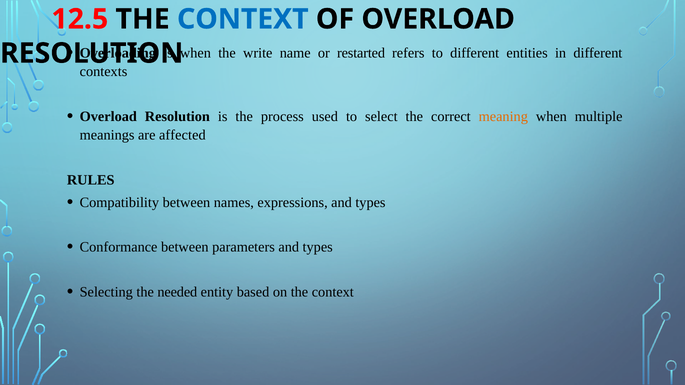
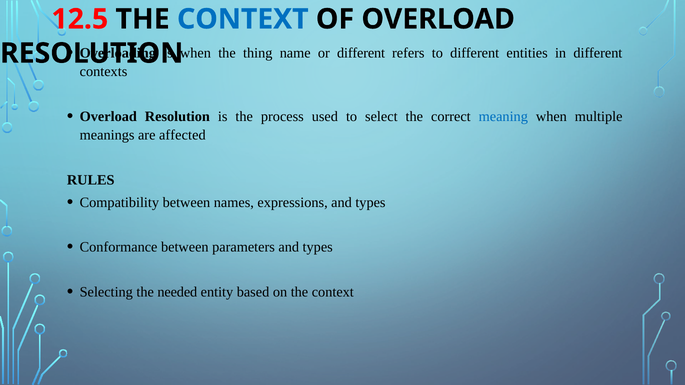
write: write -> thing
or restarted: restarted -> different
meaning colour: orange -> blue
